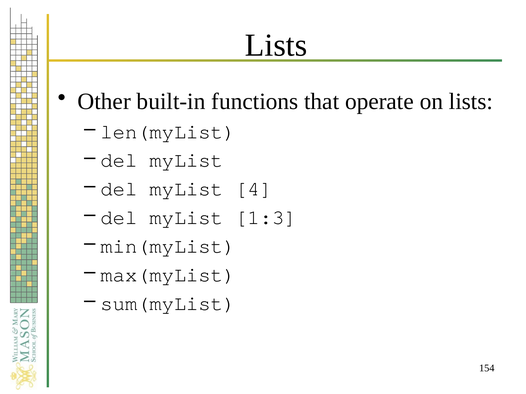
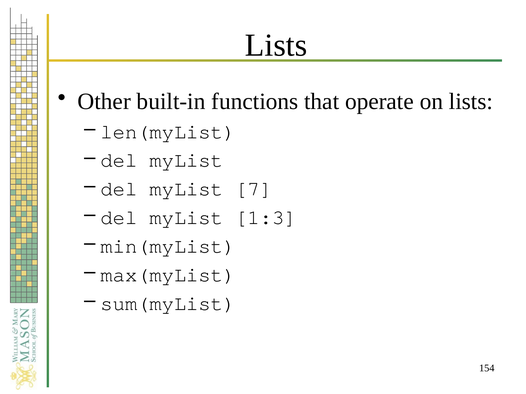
4: 4 -> 7
